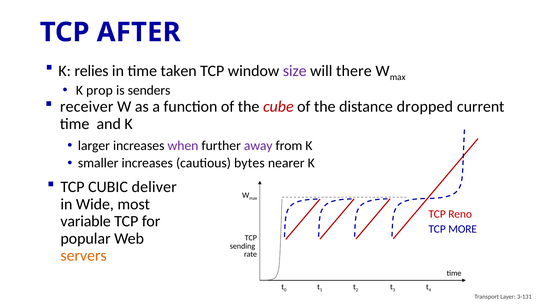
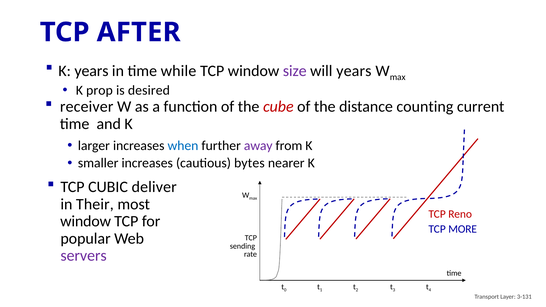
K relies: relies -> years
taken: taken -> while
will there: there -> years
senders: senders -> desired
dropped: dropped -> counting
when colour: purple -> blue
Wide: Wide -> Their
variable at (86, 221): variable -> window
servers colour: orange -> purple
